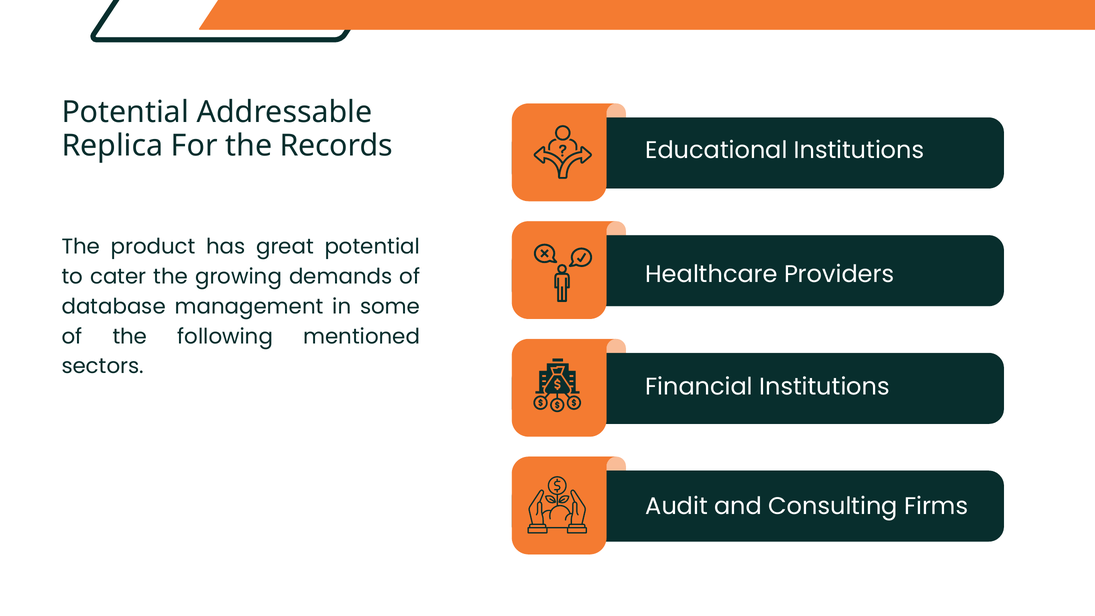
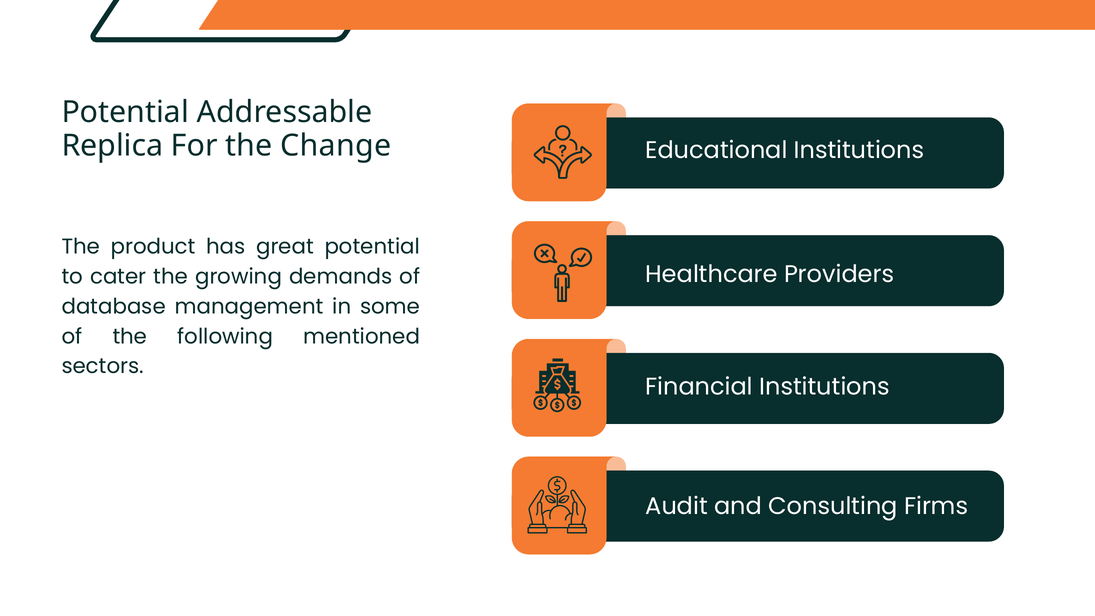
Records: Records -> Change
